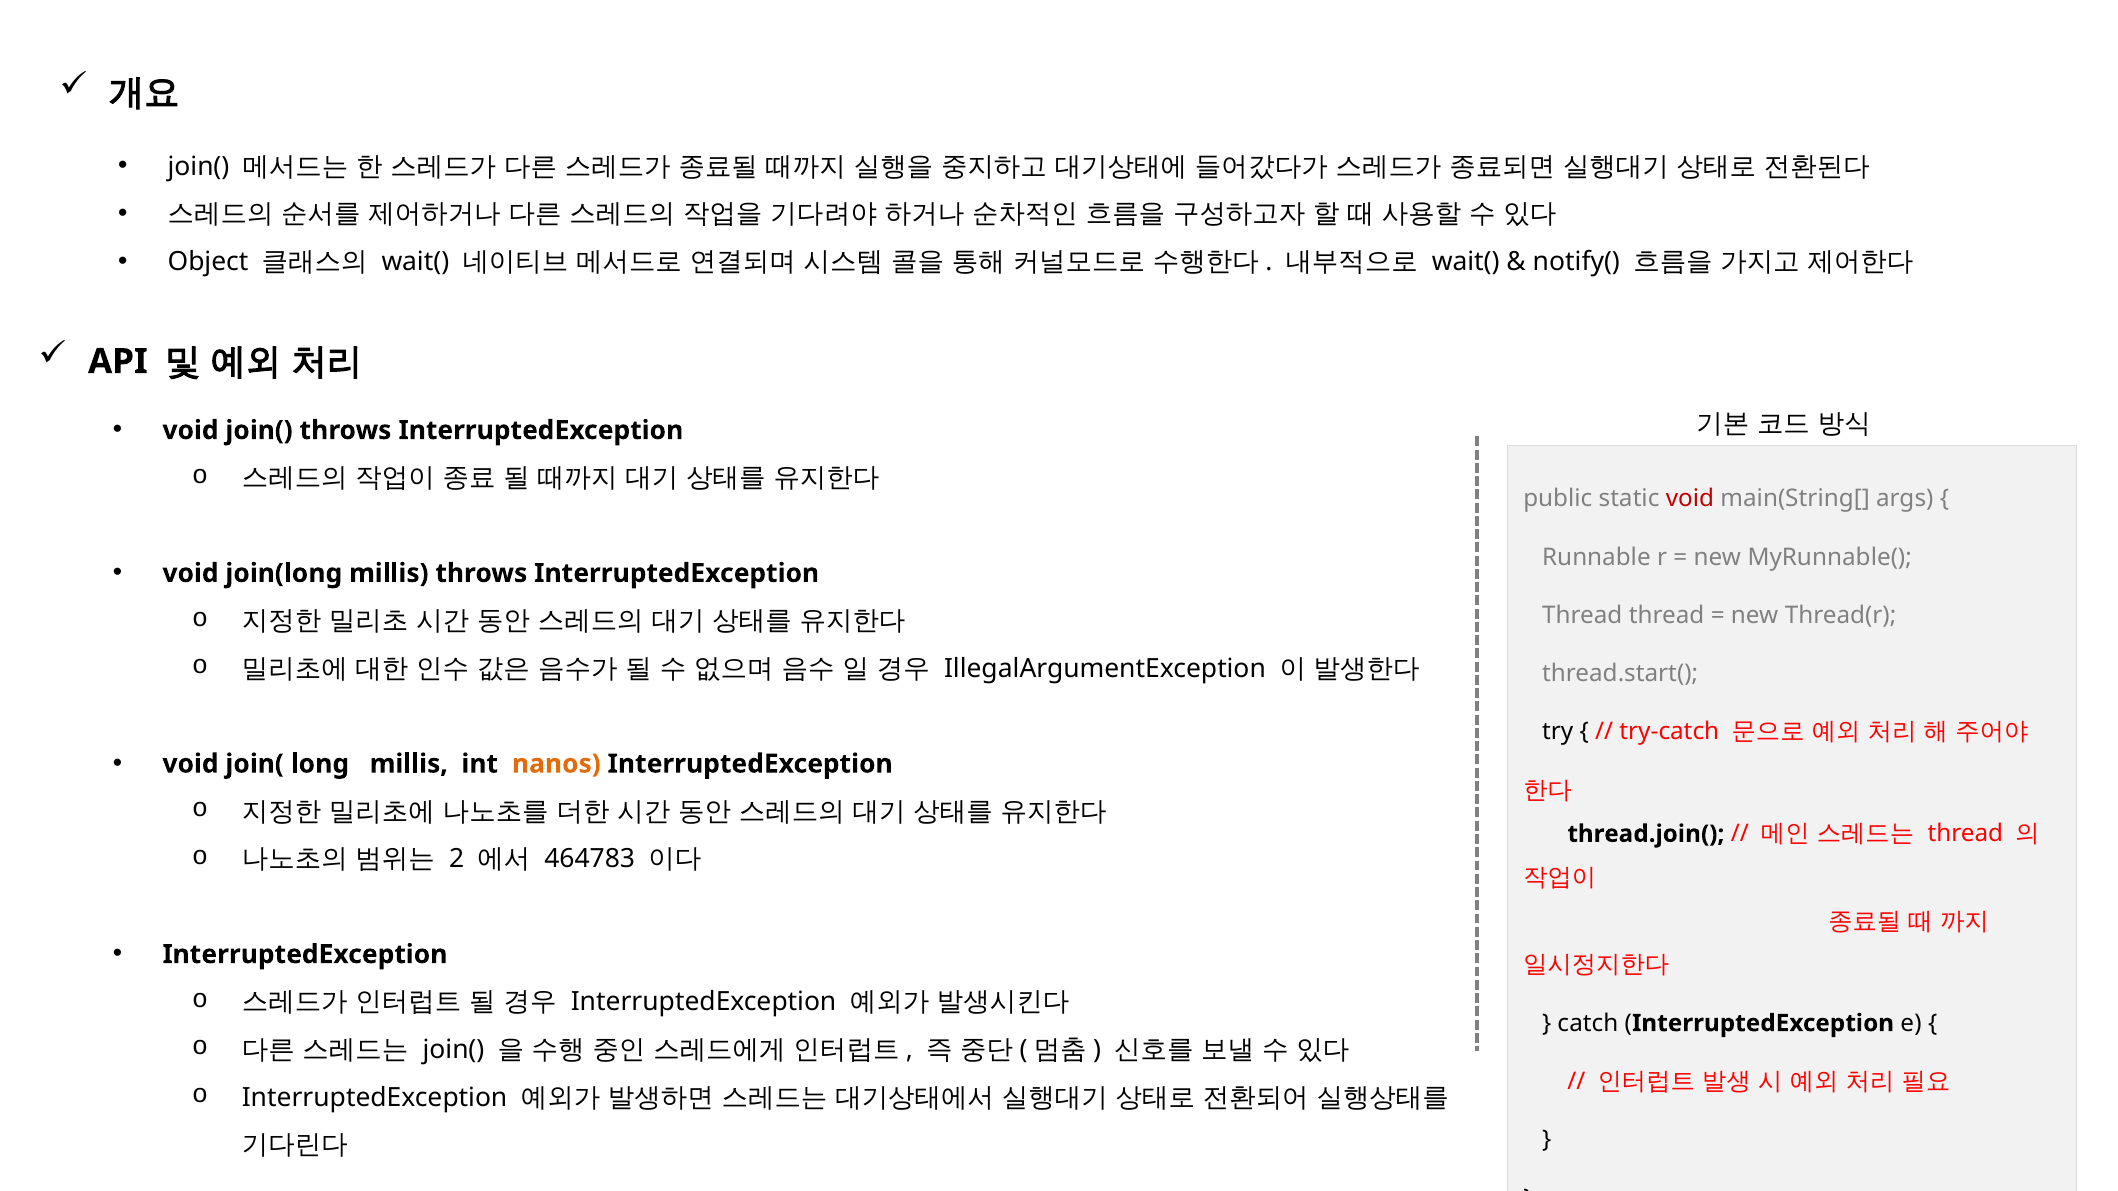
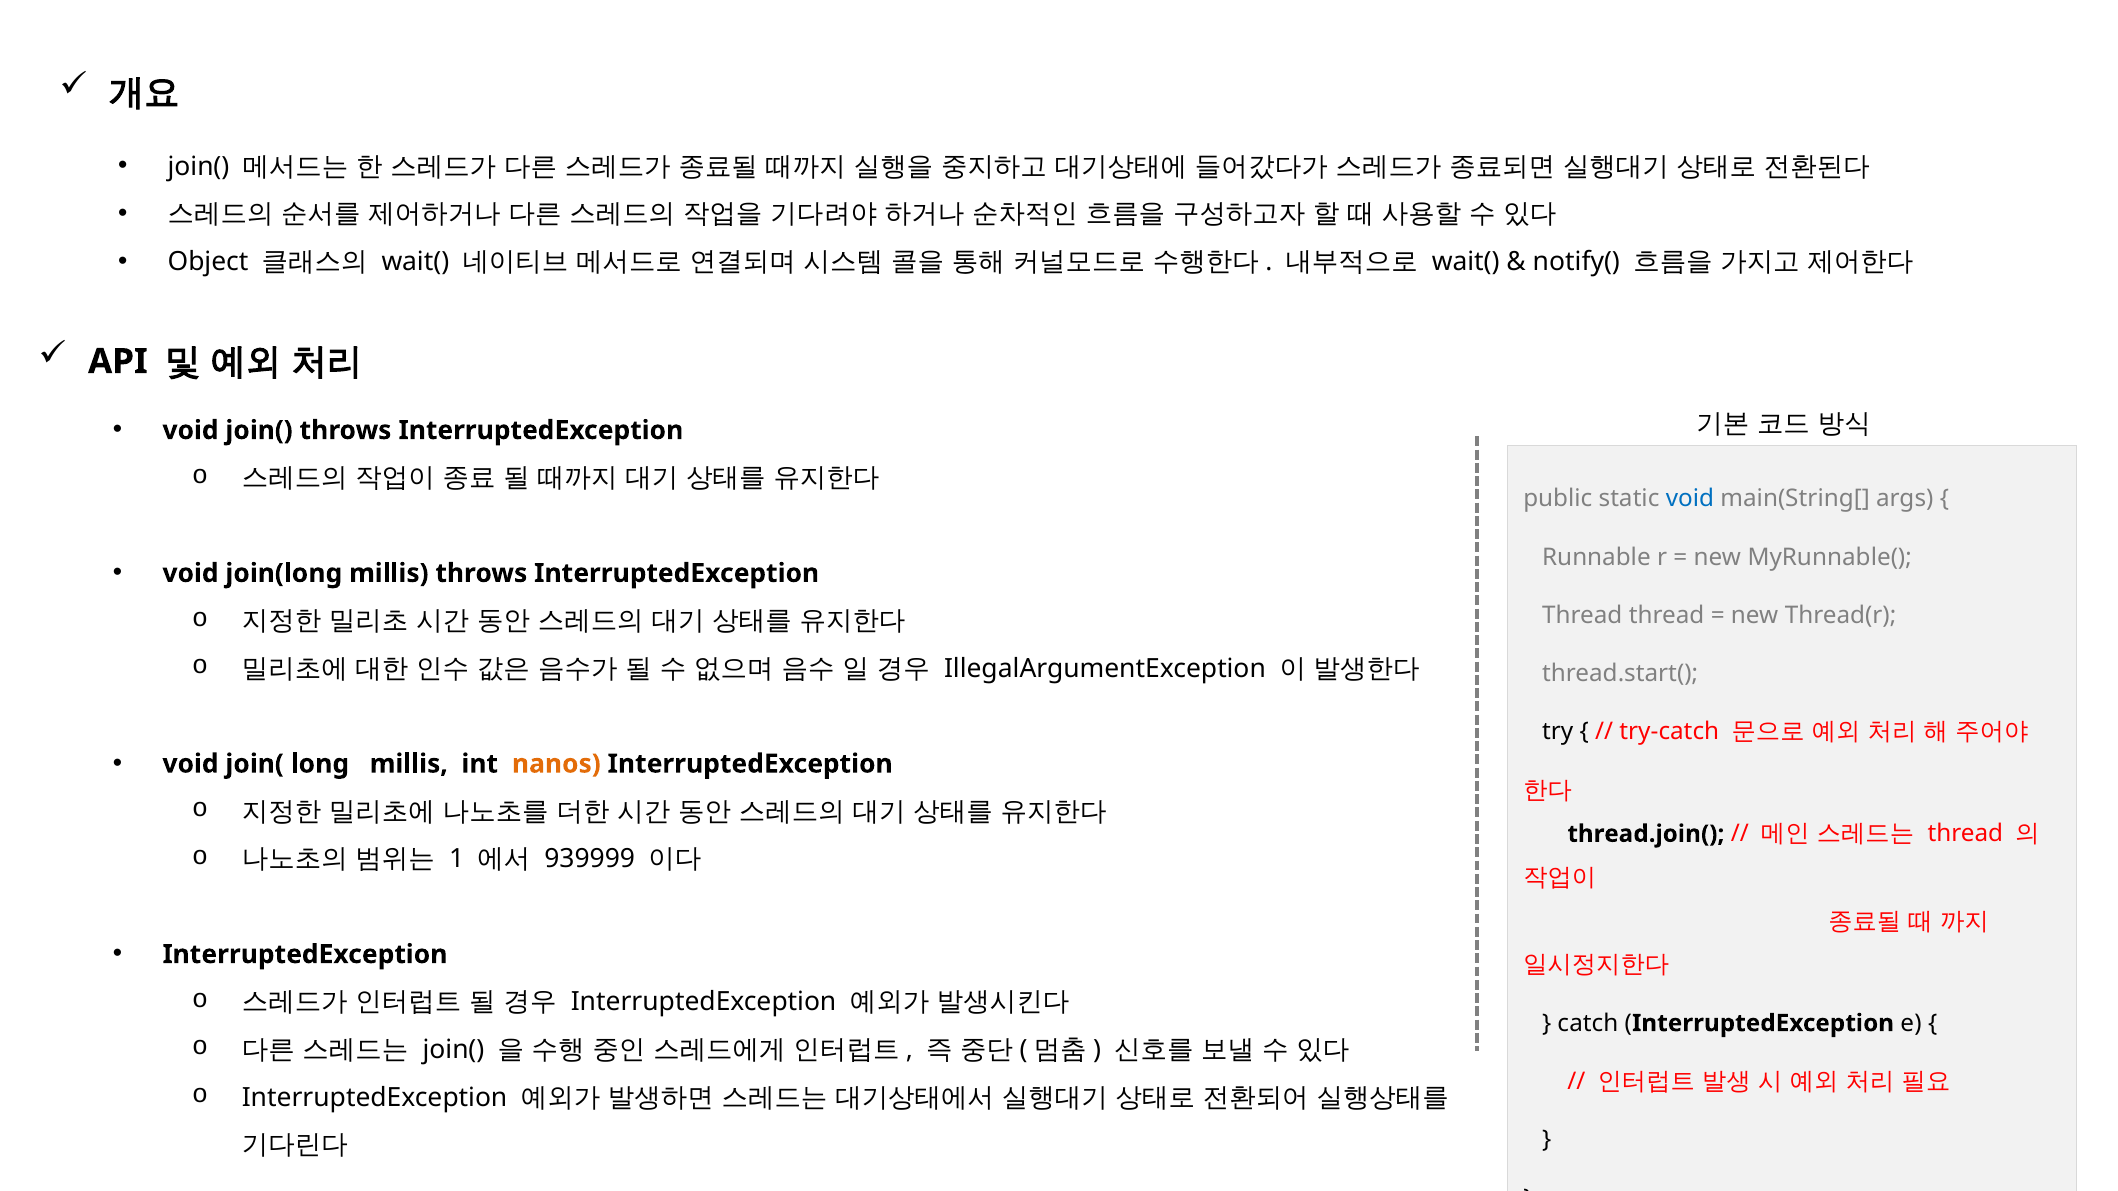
void at (1690, 499) colour: red -> blue
2: 2 -> 1
464783: 464783 -> 939999
